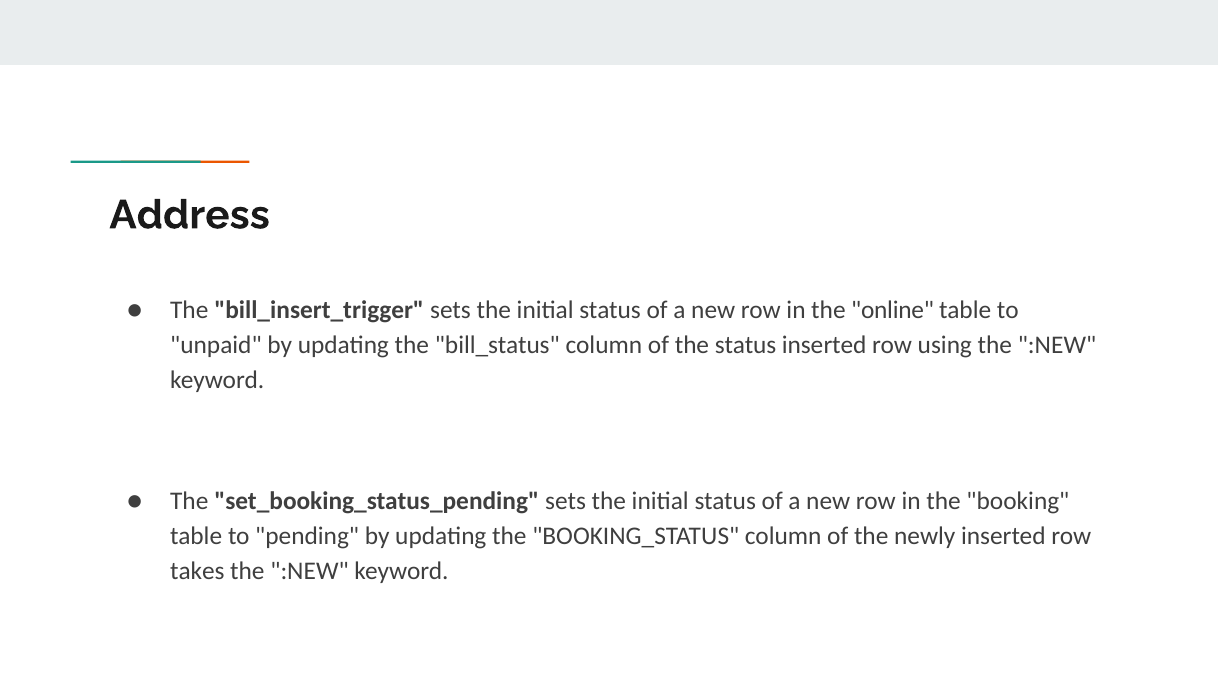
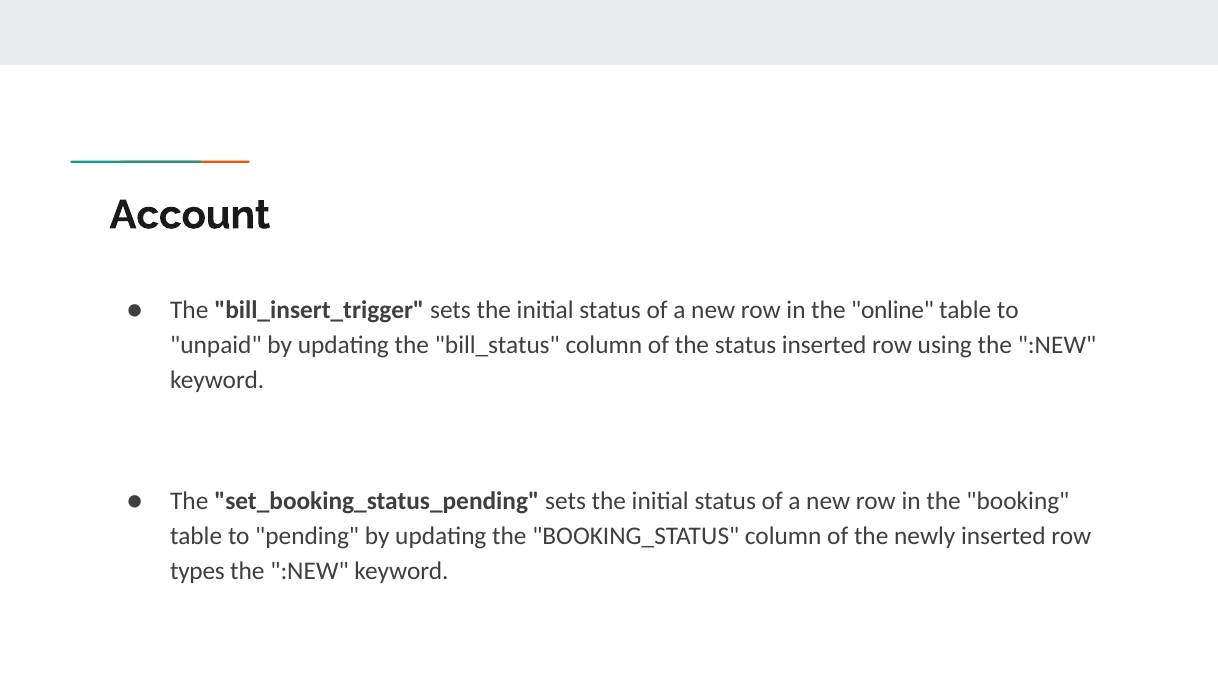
Address: Address -> Account
takes: takes -> types
